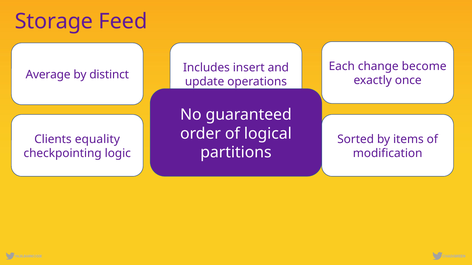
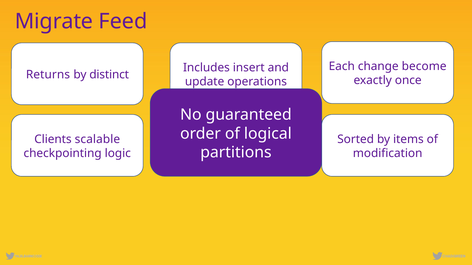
Storage: Storage -> Migrate
Average: Average -> Returns
equality: equality -> scalable
